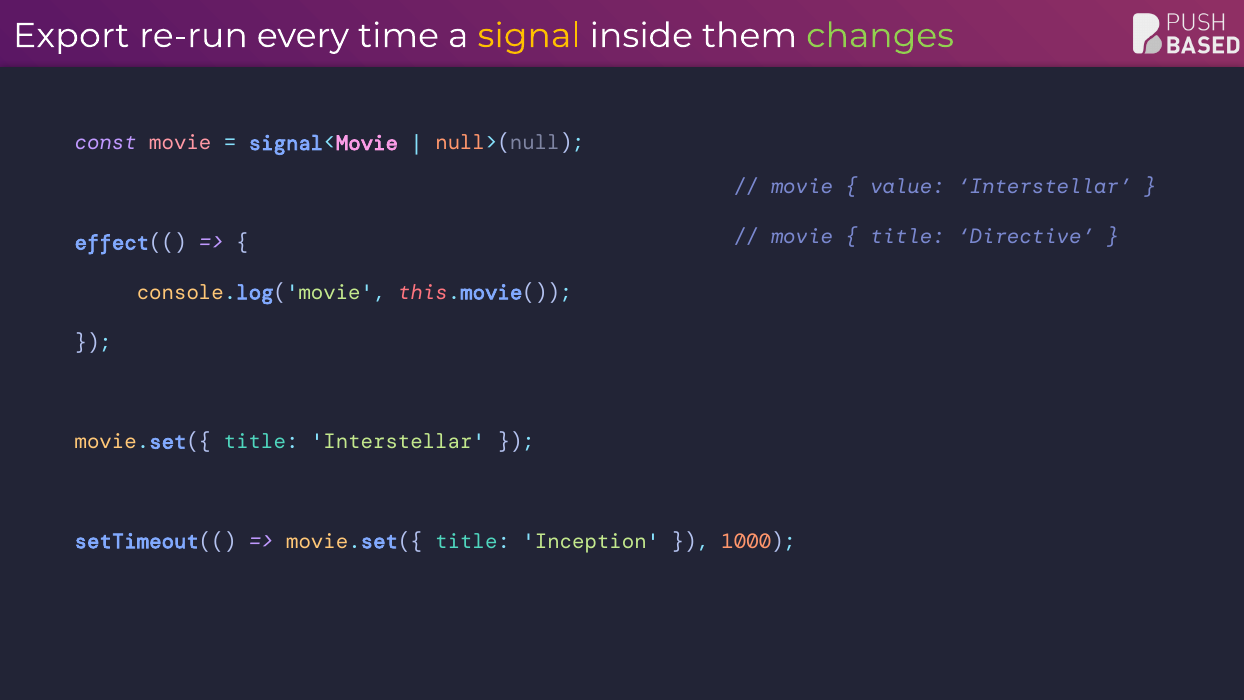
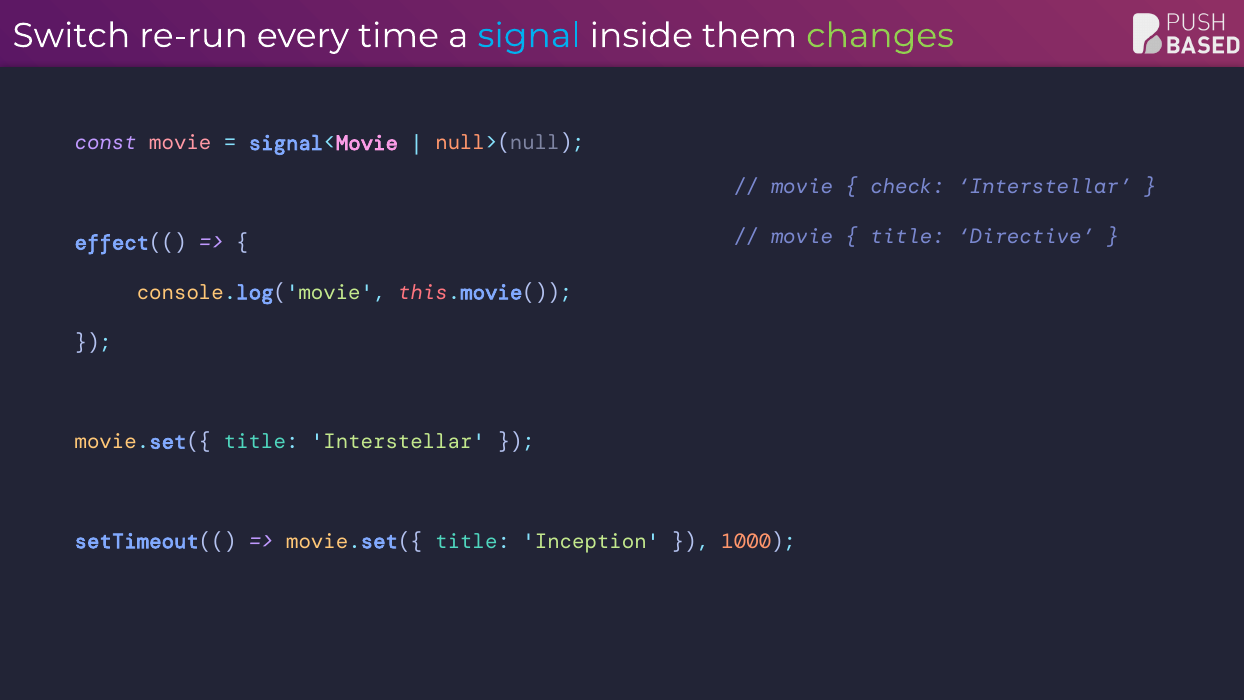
Export: Export -> Switch
signal colour: yellow -> light blue
value: value -> check
